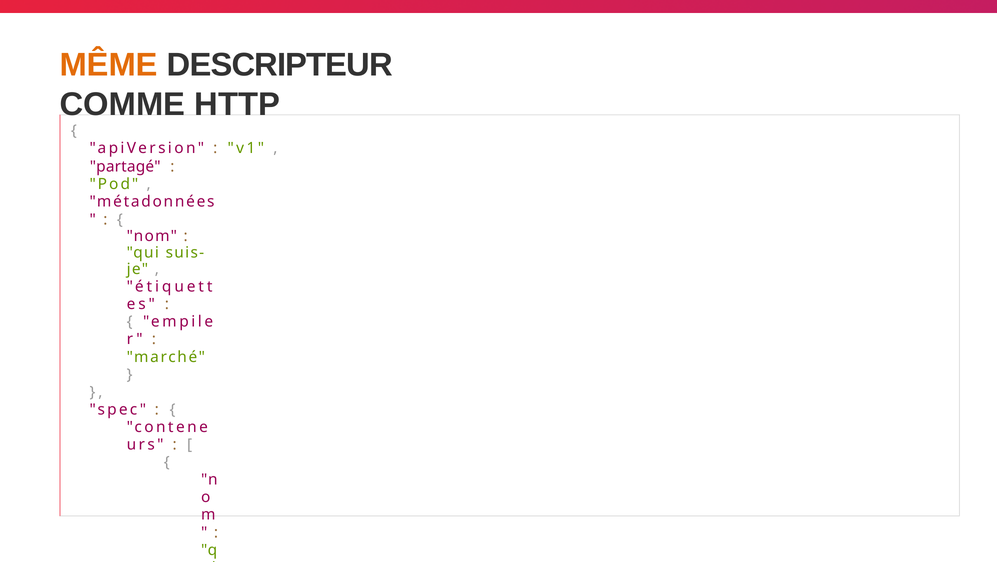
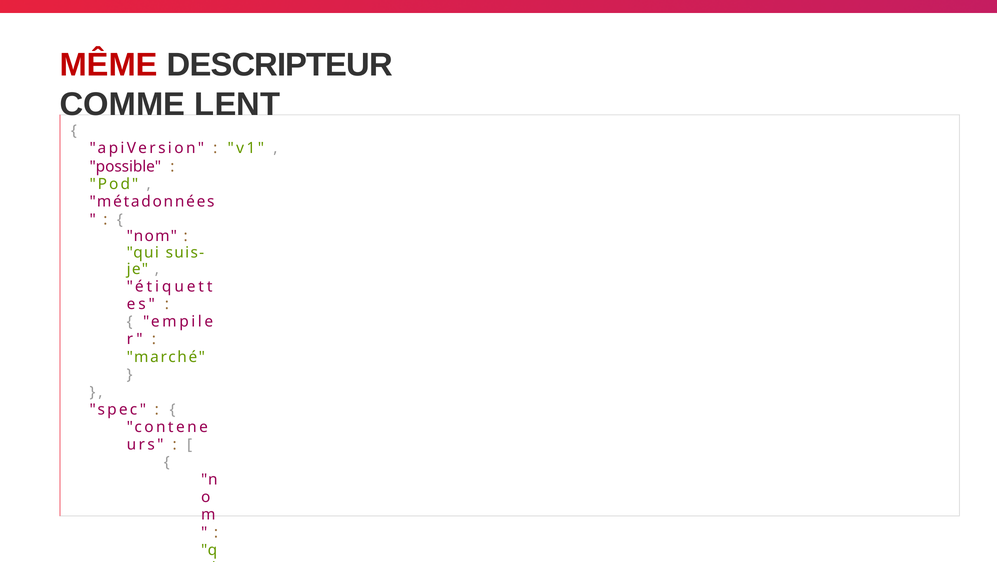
MÊME colour: orange -> red
HTTP: HTTP -> LENT
partagé: partagé -> possible
